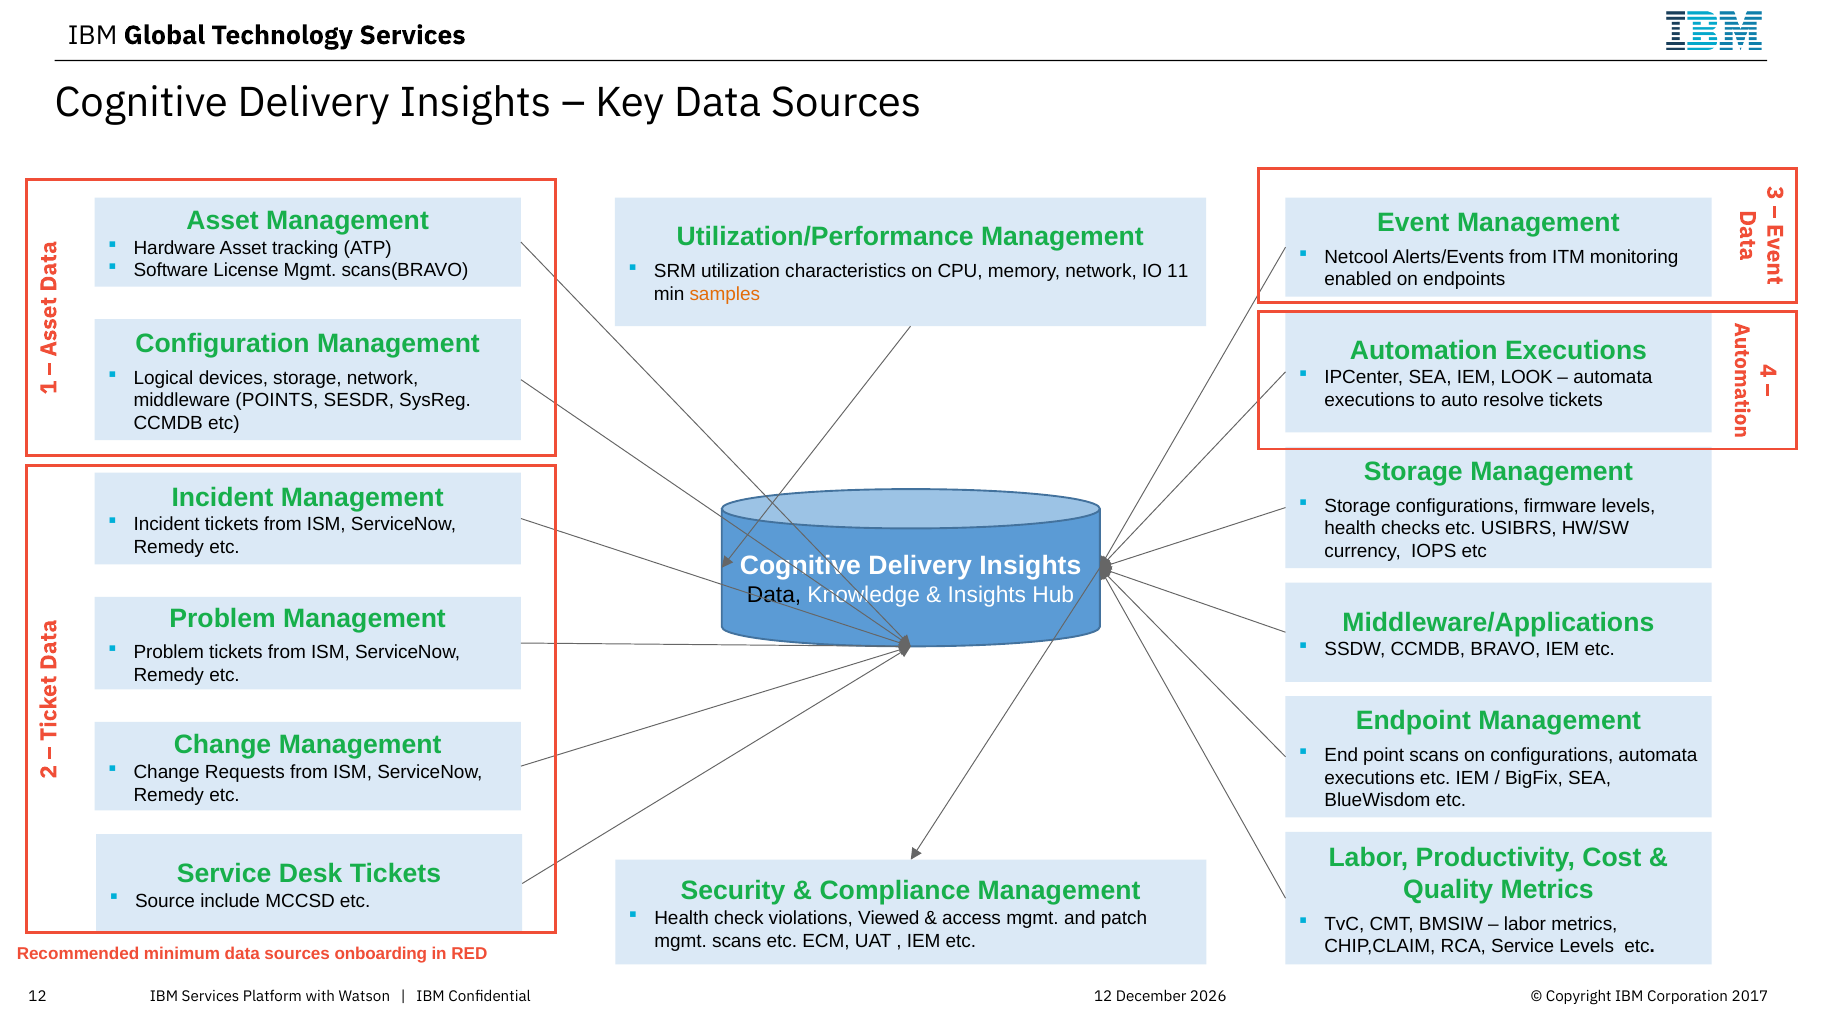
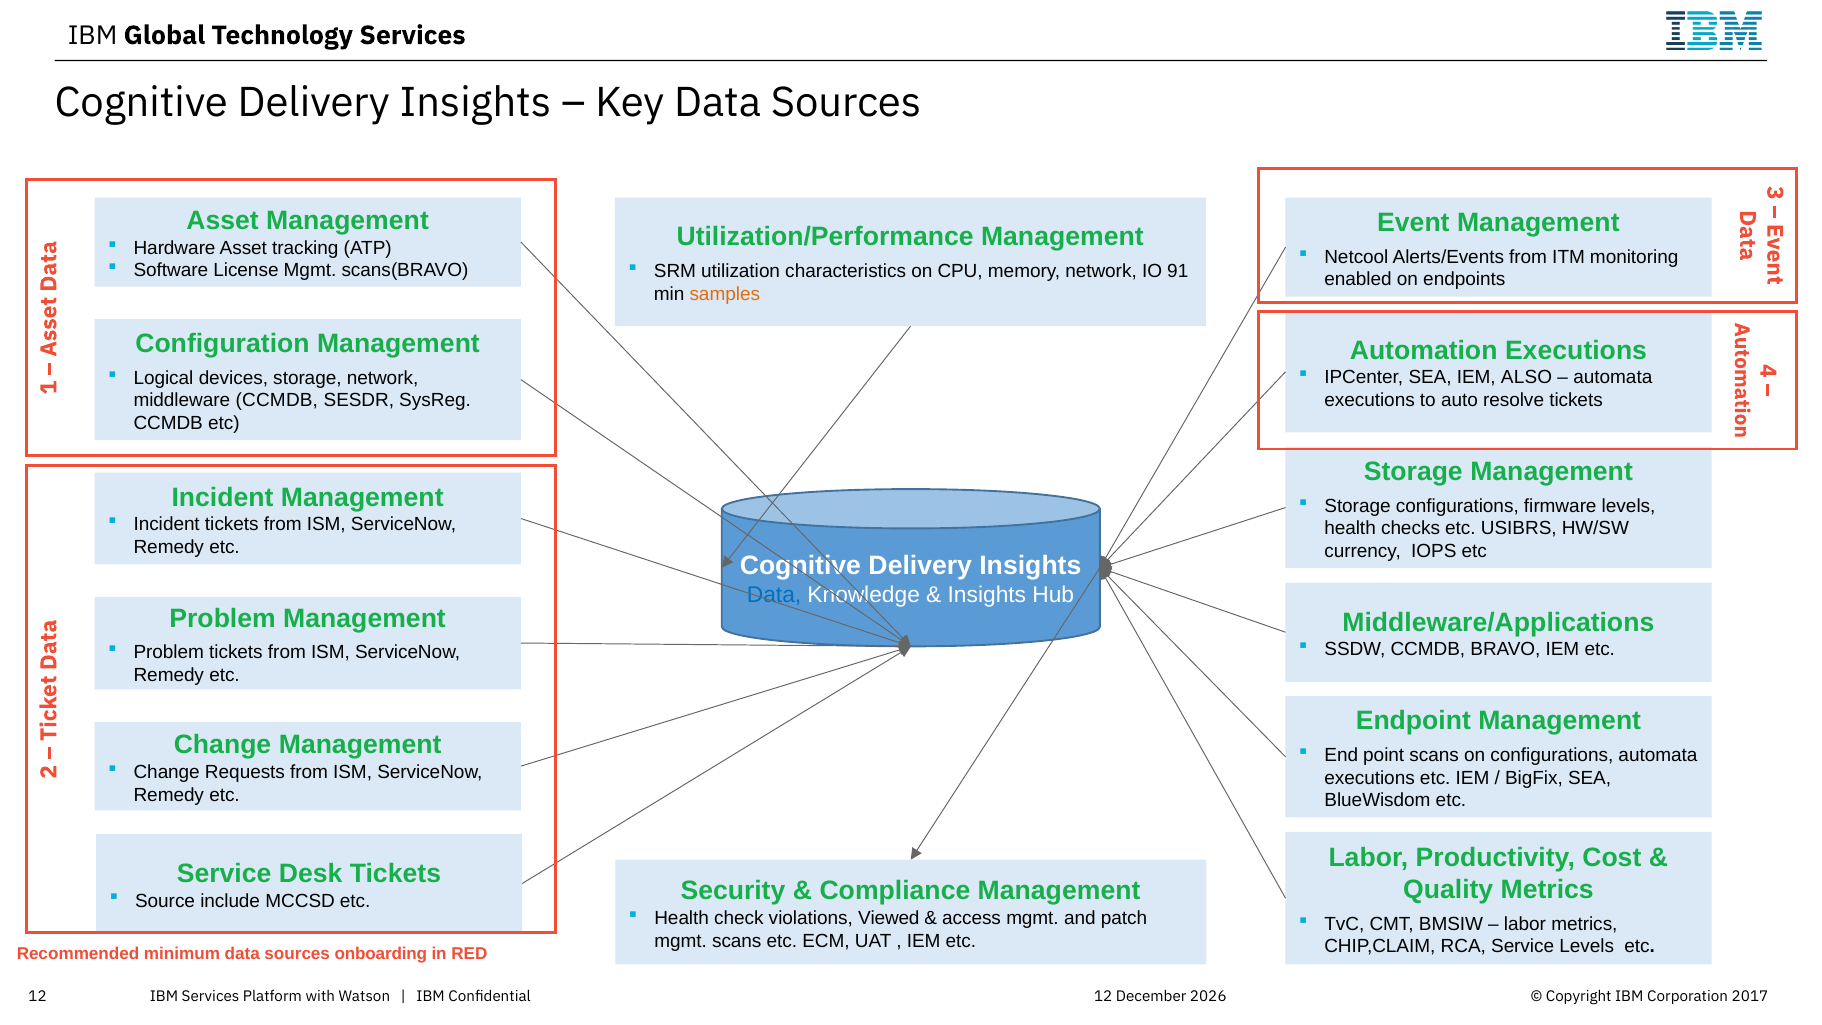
11: 11 -> 91
LOOK: LOOK -> ALSO
middleware POINTS: POINTS -> CCMDB
Data at (774, 595) colour: black -> blue
